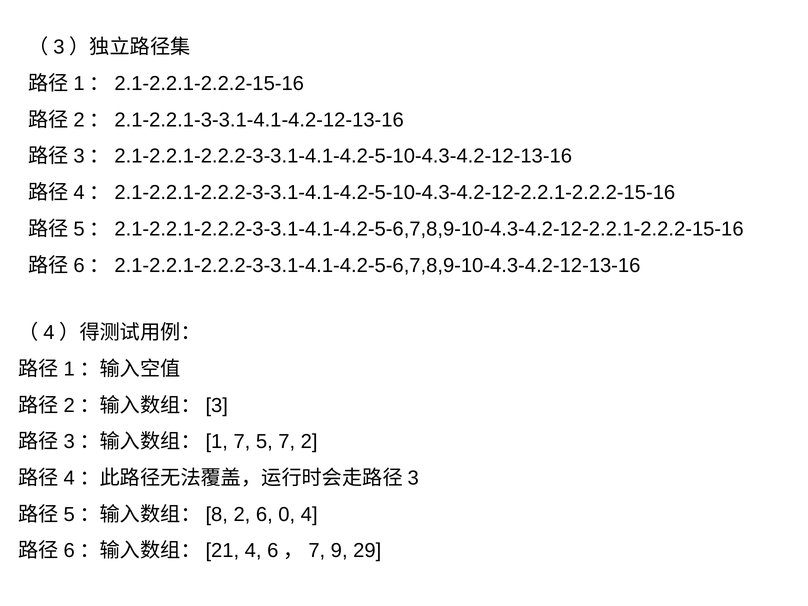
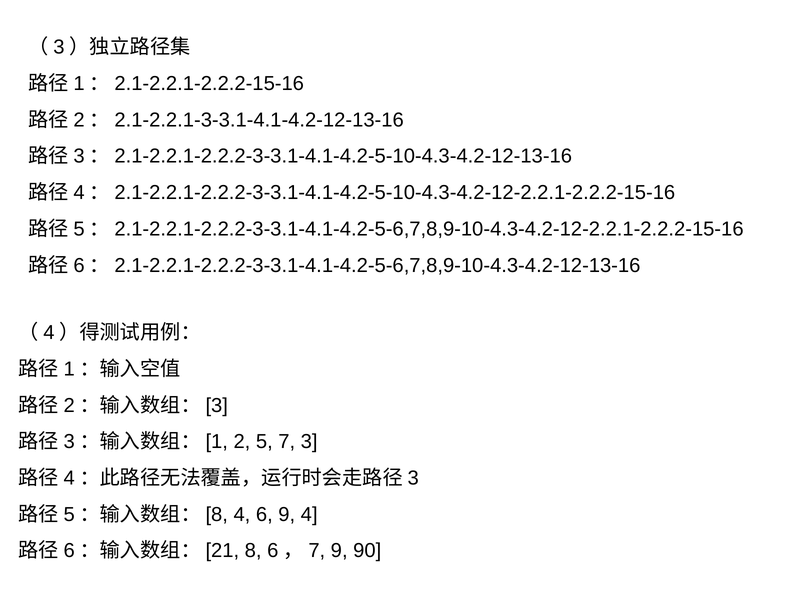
7 at (242, 442): 7 -> 2
7 2: 2 -> 3
2 at (242, 514): 2 -> 4
6 0: 0 -> 9
4 at (253, 551): 4 -> 8
29: 29 -> 90
